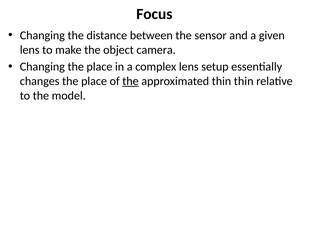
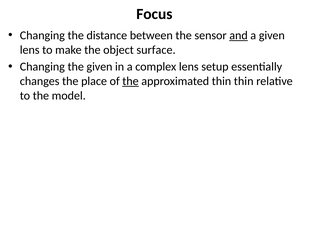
and underline: none -> present
camera: camera -> surface
Changing the place: place -> given
